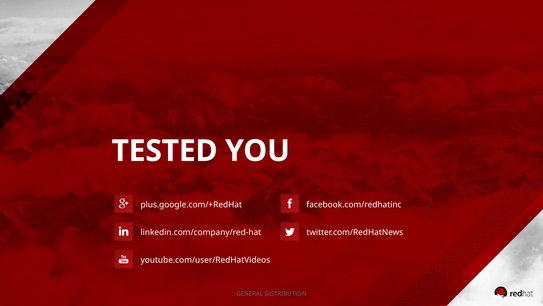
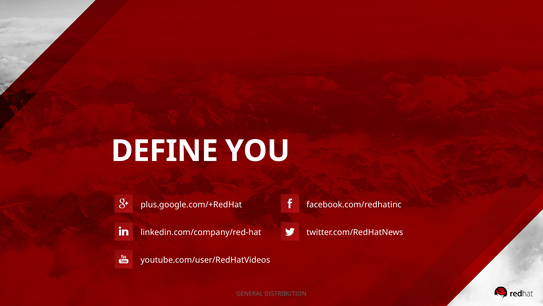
TESTED: TESTED -> DEFINE
